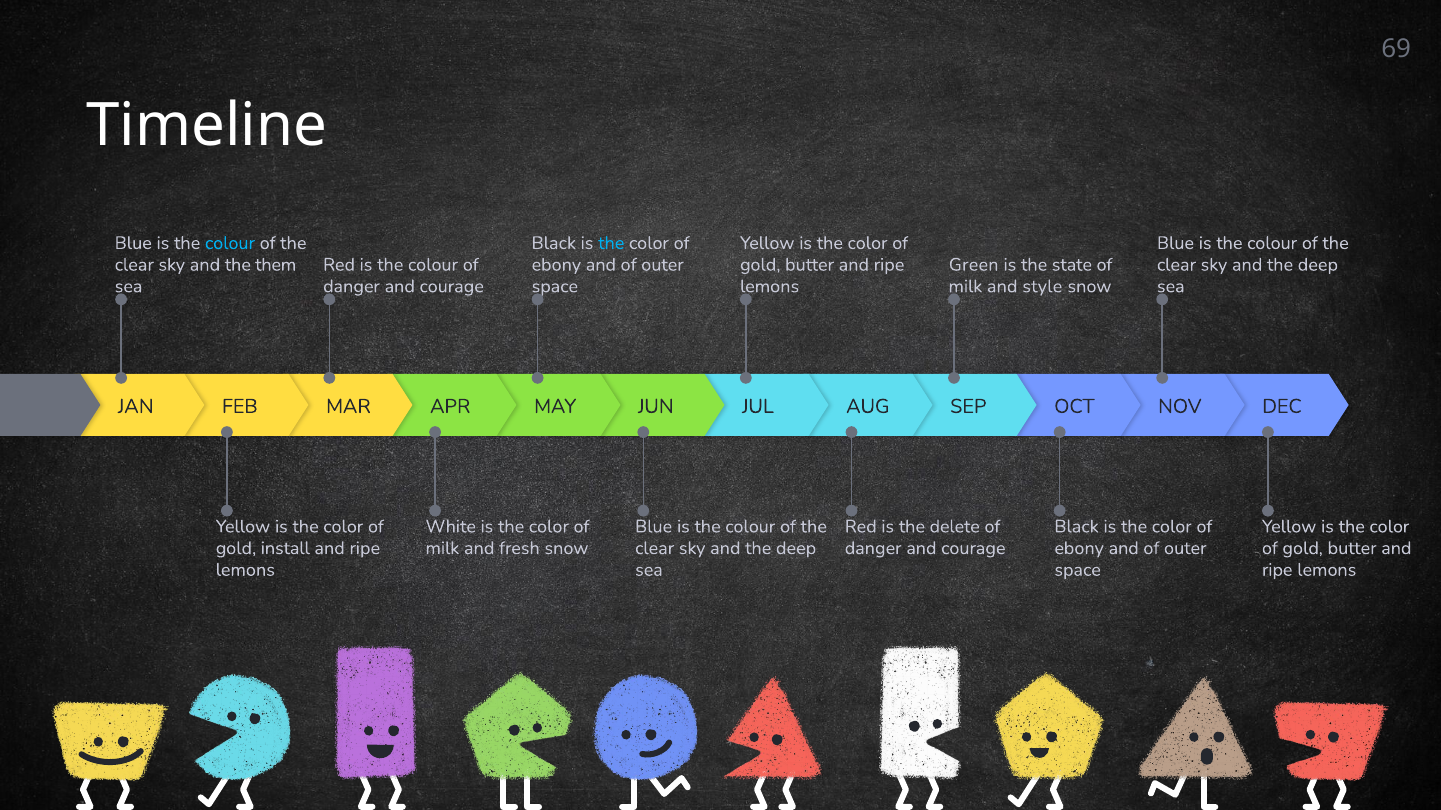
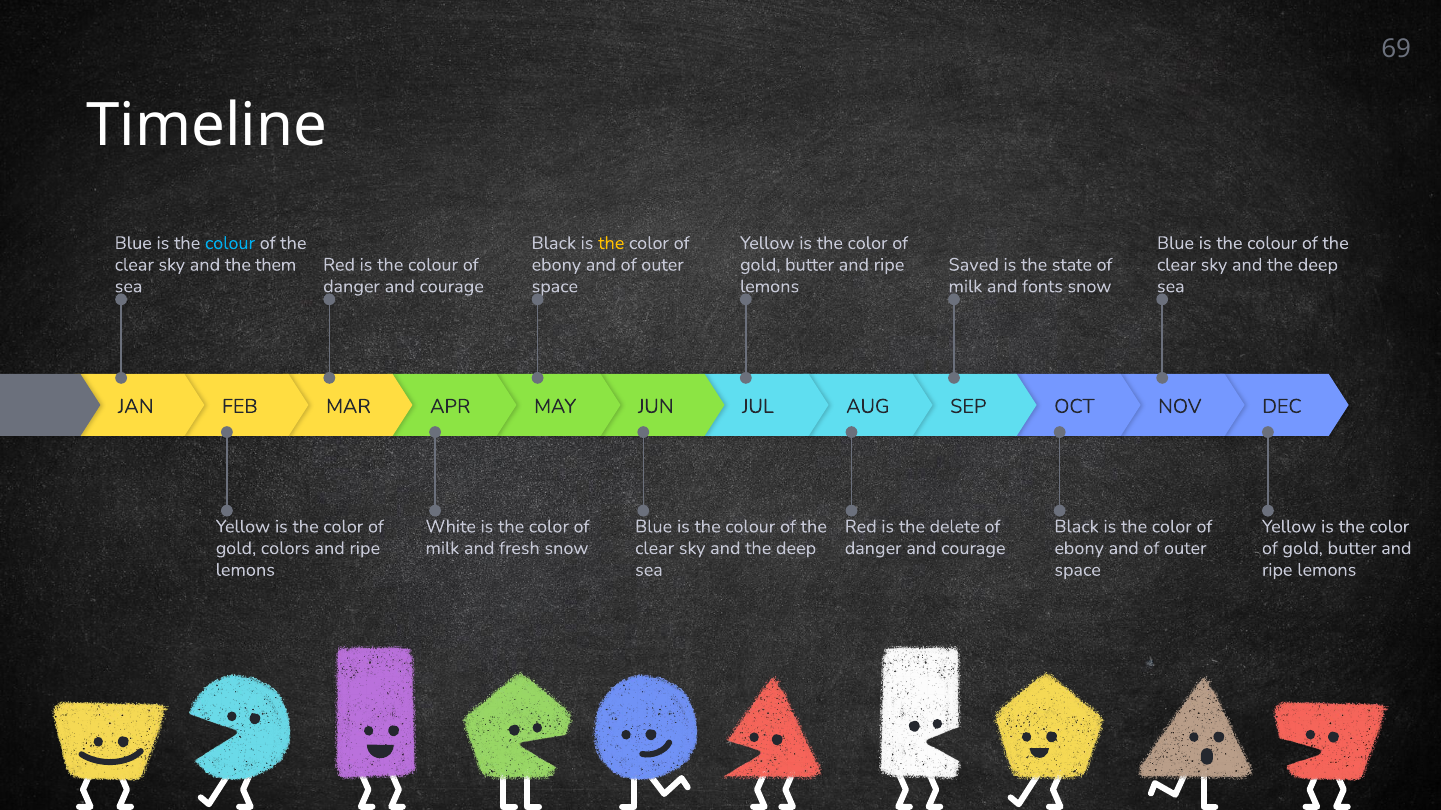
the at (611, 243) colour: light blue -> yellow
Green: Green -> Saved
style: style -> fonts
install: install -> colors
